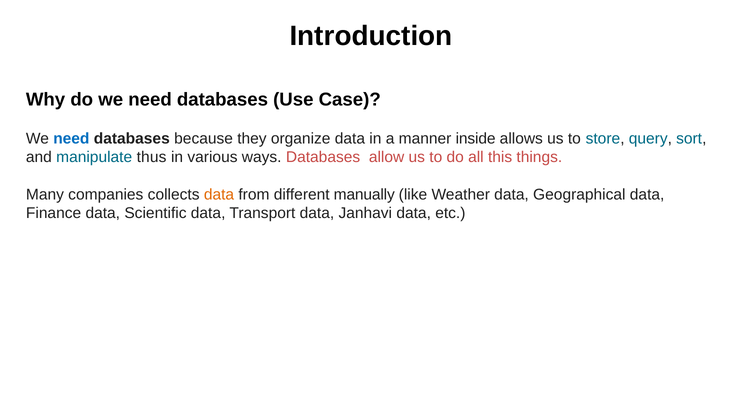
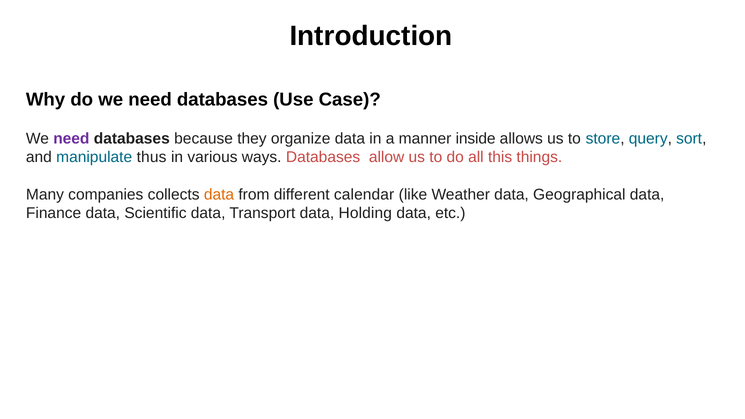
need at (71, 139) colour: blue -> purple
manually: manually -> calendar
Janhavi: Janhavi -> Holding
